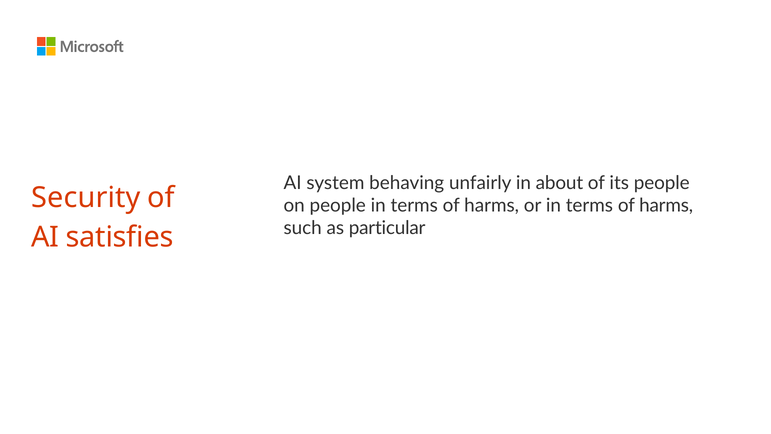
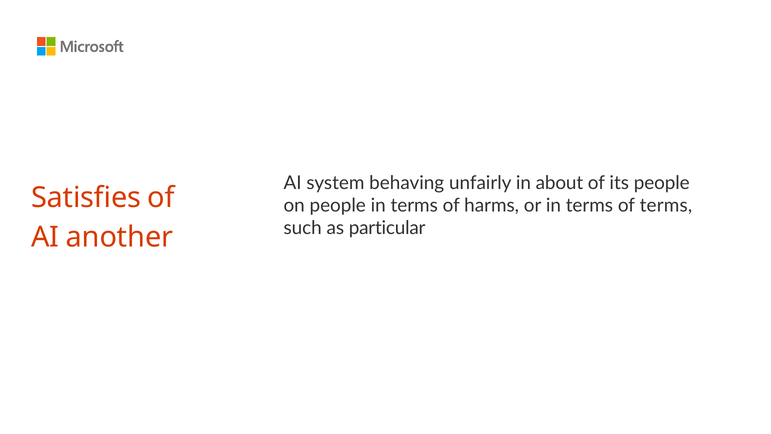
Security: Security -> Satisfies
harms at (666, 205): harms -> terms
satisfies: satisfies -> another
